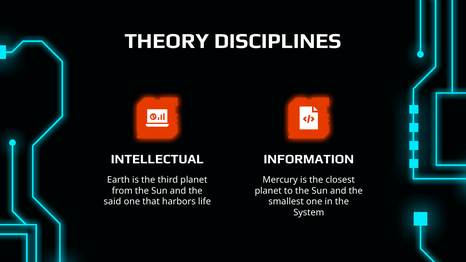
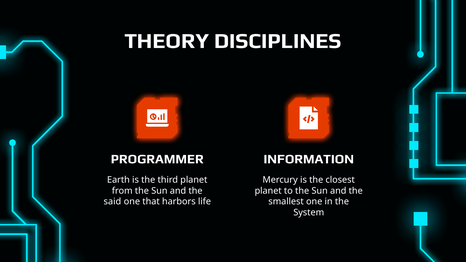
INTELLECTUAL: INTELLECTUAL -> PROGRAMMER
